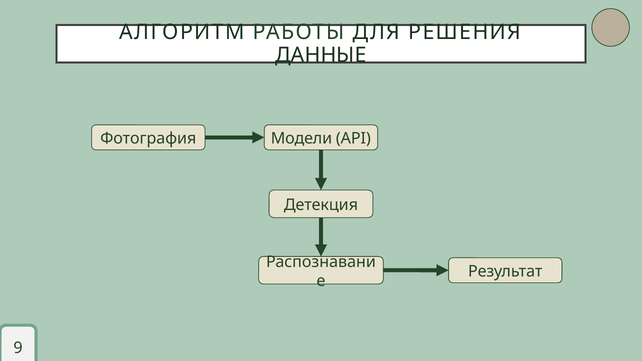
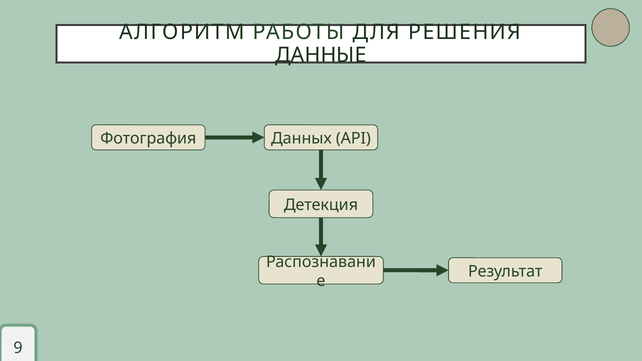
Модели: Модели -> Данных
